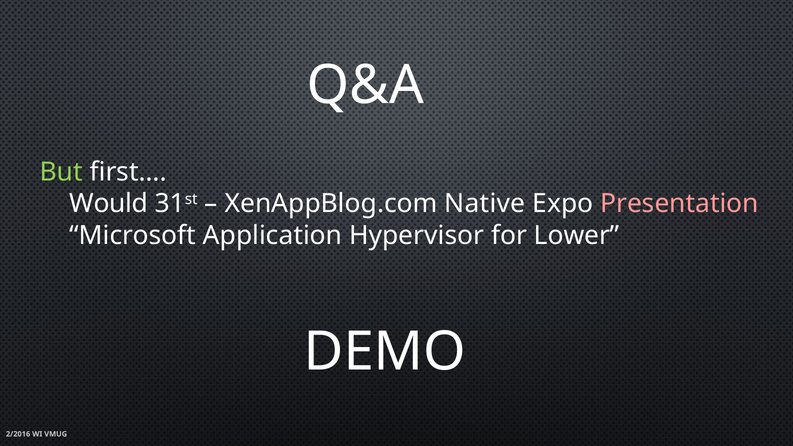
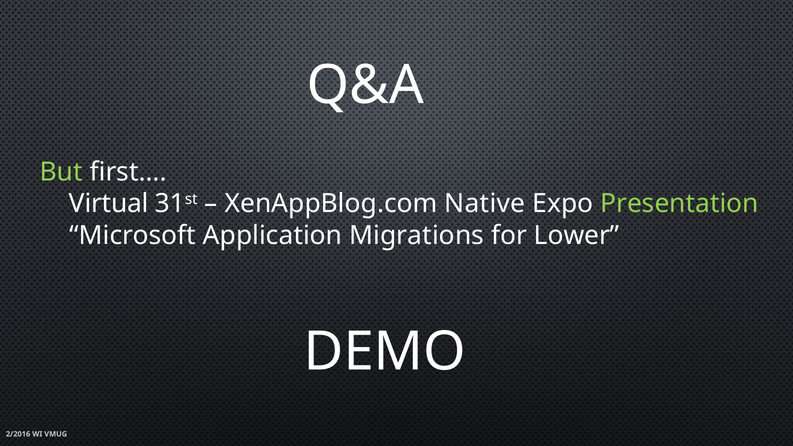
Would: Would -> Virtual
Presentation colour: pink -> light green
Hypervisor: Hypervisor -> Migrations
